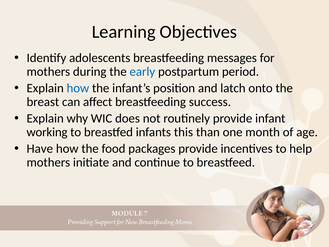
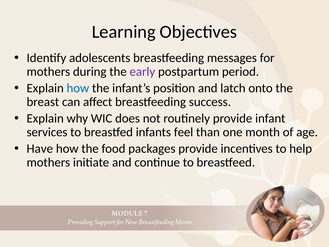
early colour: blue -> purple
working: working -> services
this: this -> feel
